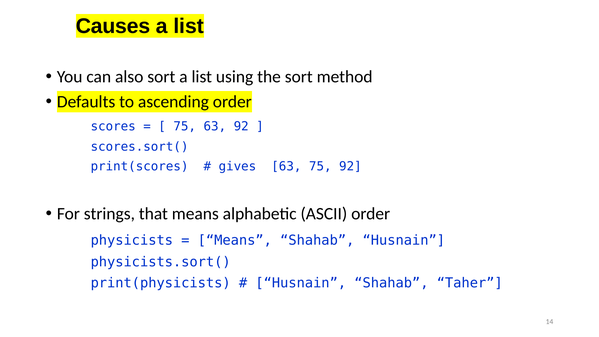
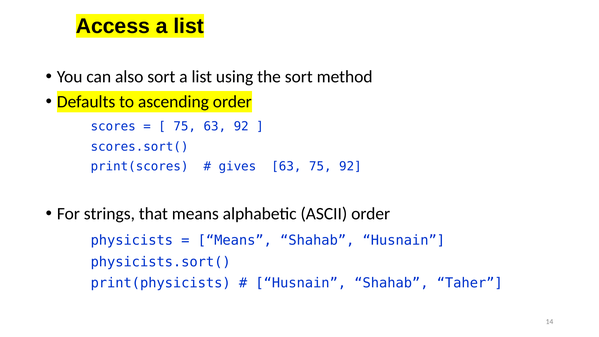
Causes: Causes -> Access
